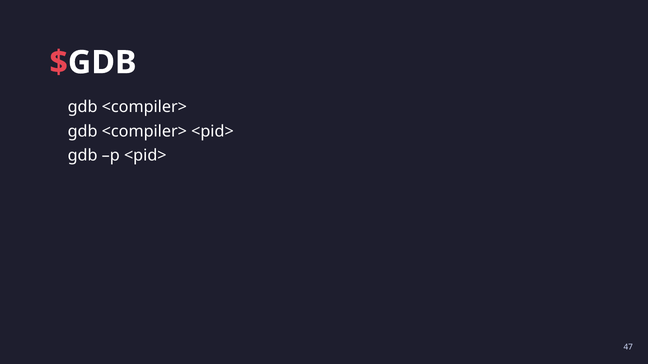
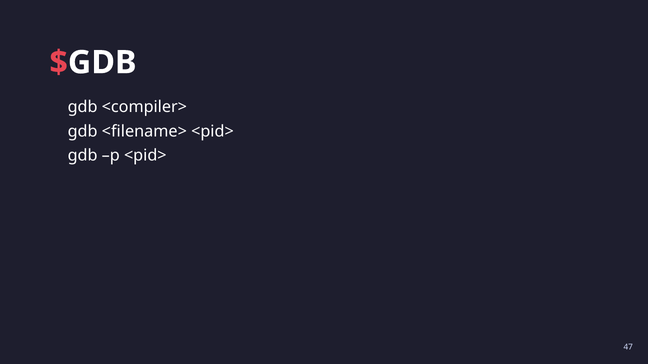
<compiler> at (144, 131): <compiler> -> <filename>
